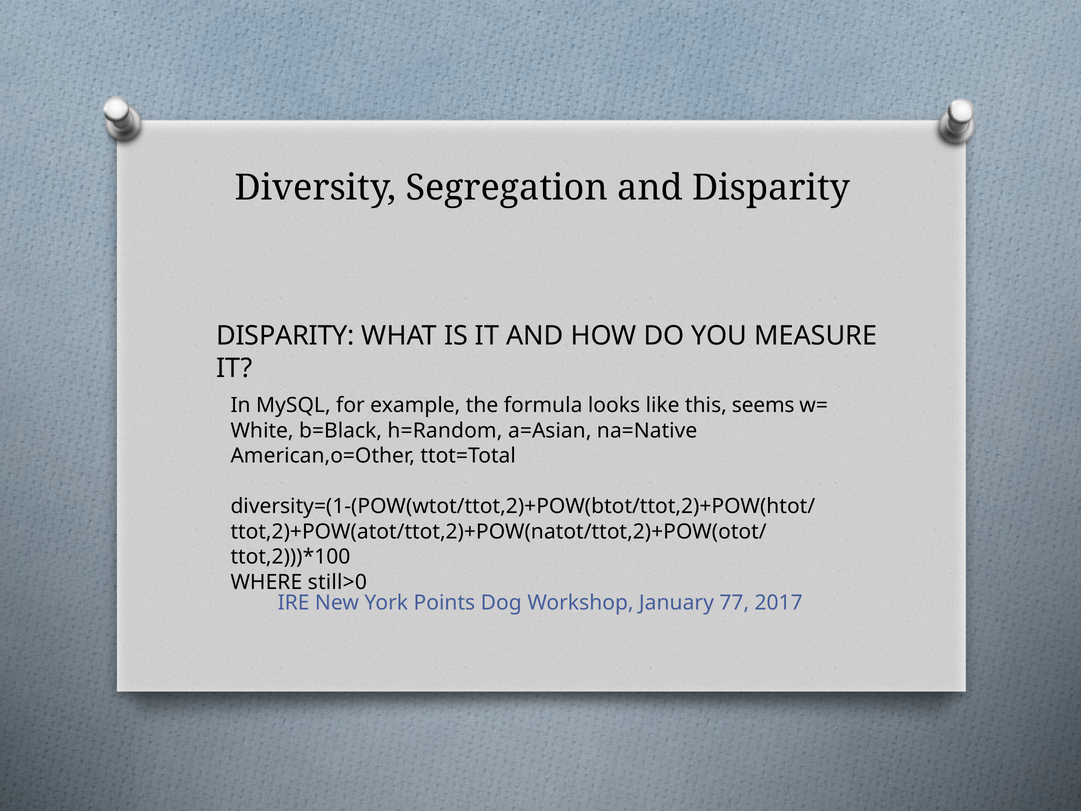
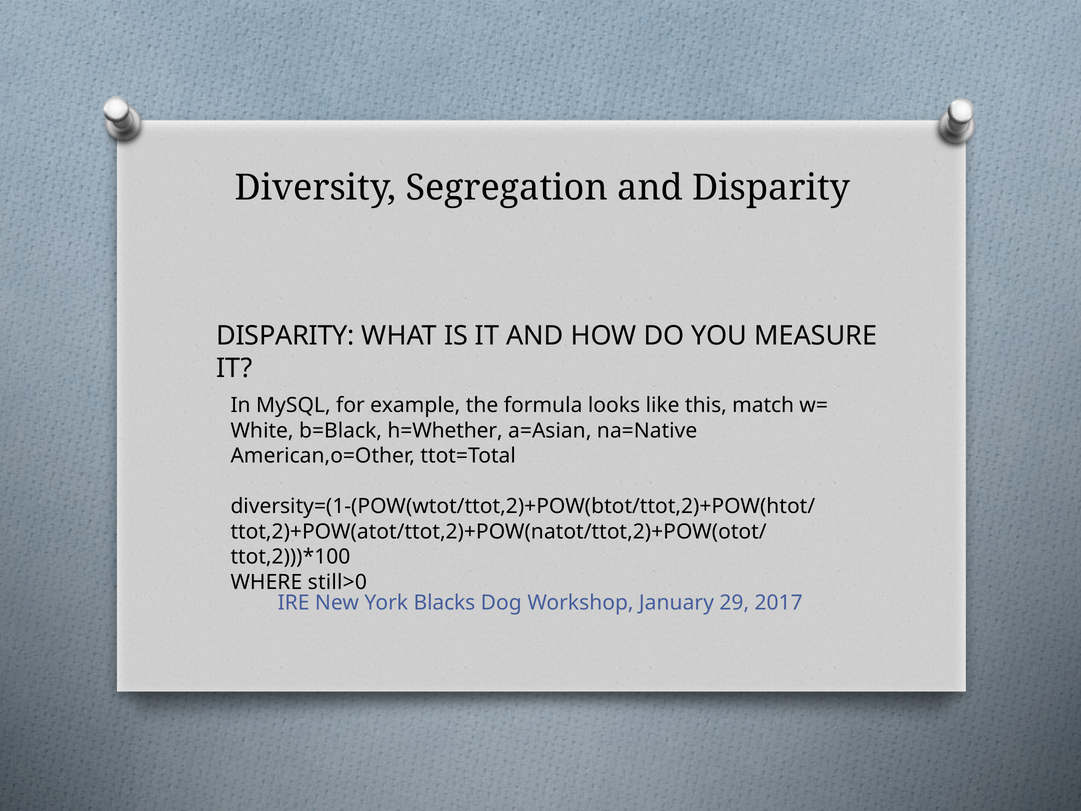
seems: seems -> match
h=Random: h=Random -> h=Whether
Points: Points -> Blacks
77: 77 -> 29
